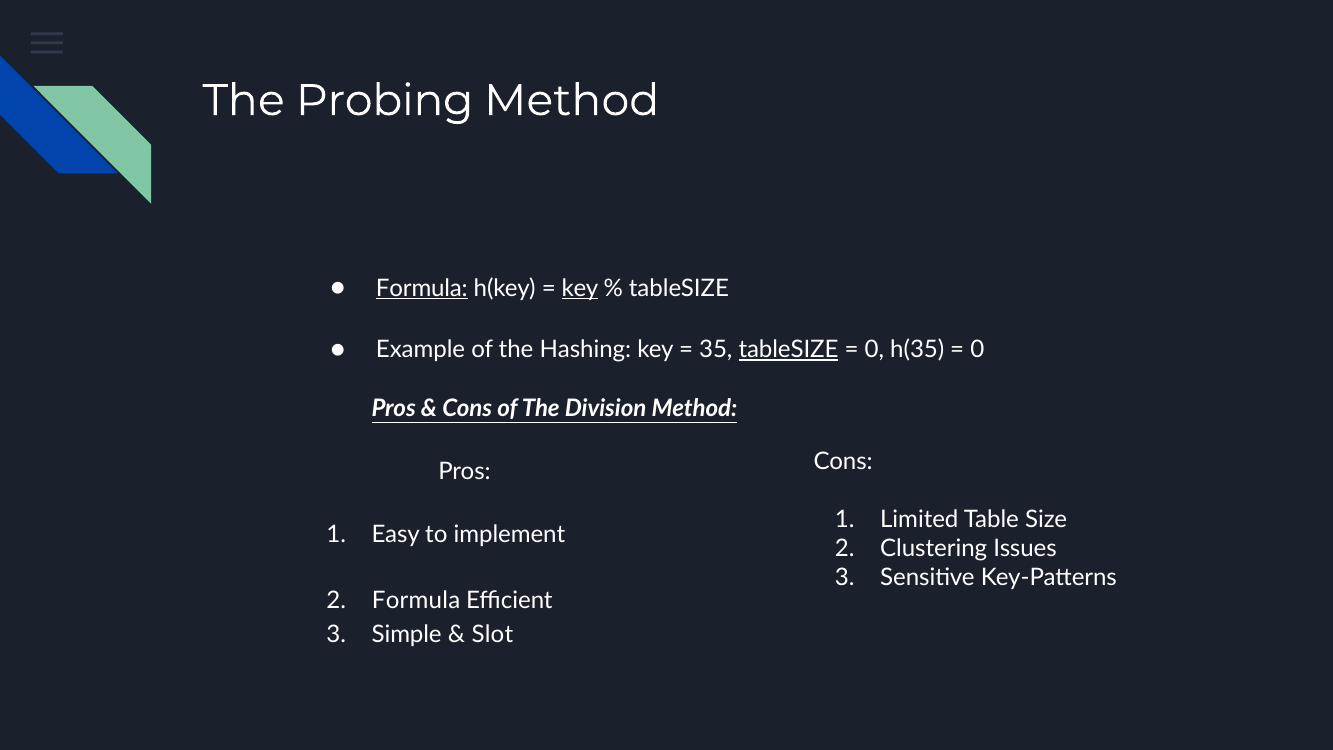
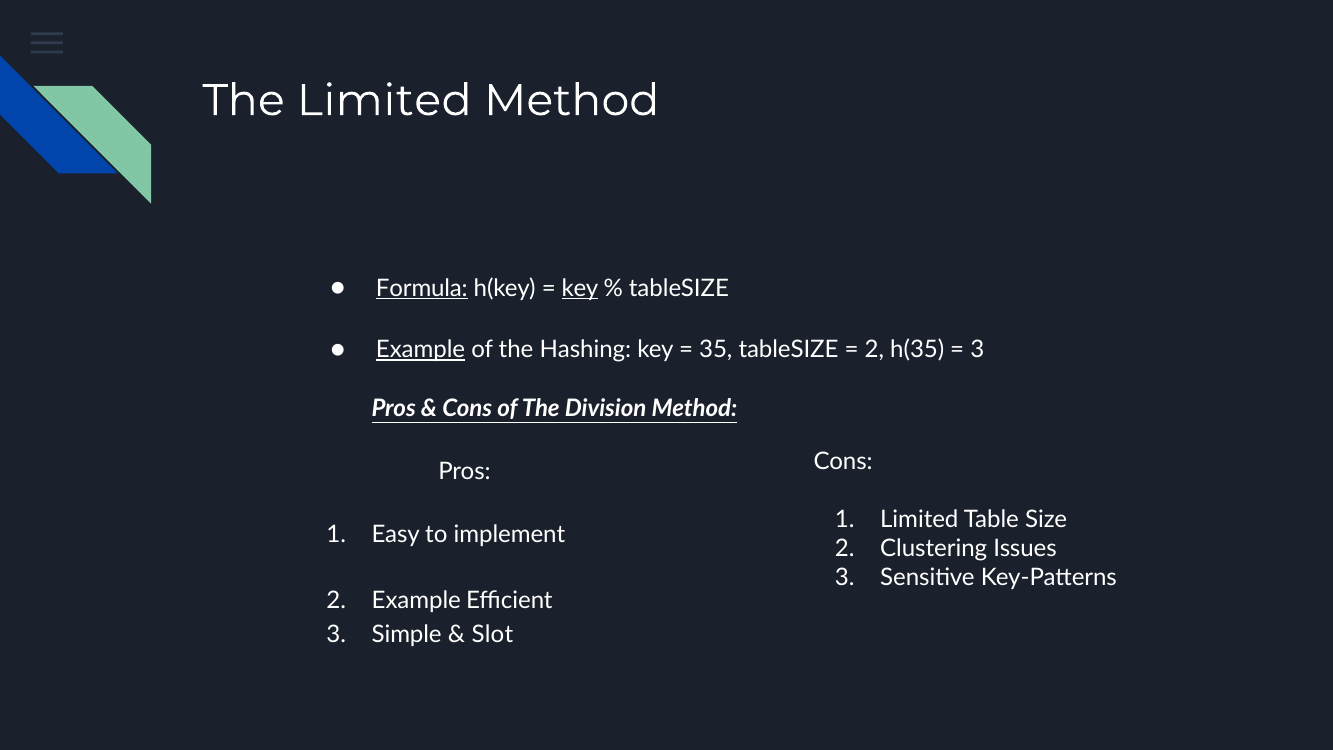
The Probing: Probing -> Limited
Example at (421, 350) underline: none -> present
tableSIZE at (789, 350) underline: present -> none
0 at (874, 350): 0 -> 2
0 at (977, 350): 0 -> 3
Formula at (416, 601): Formula -> Example
